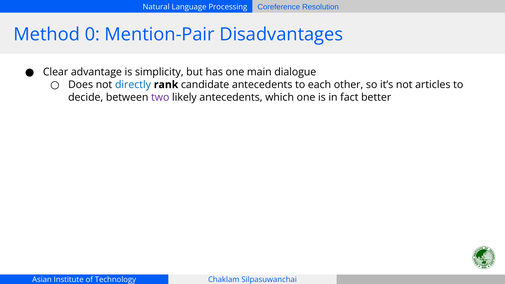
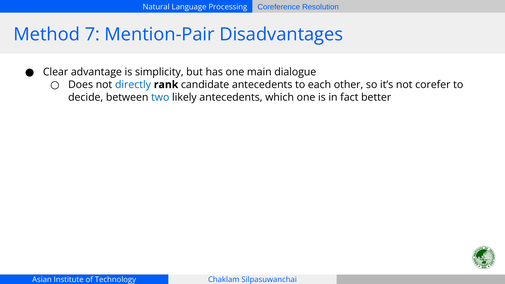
0: 0 -> 7
articles: articles -> corefer
two colour: purple -> blue
